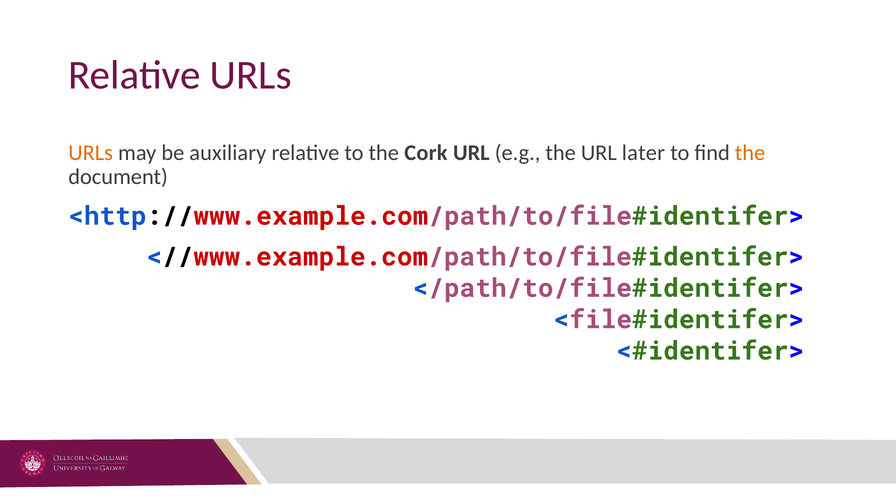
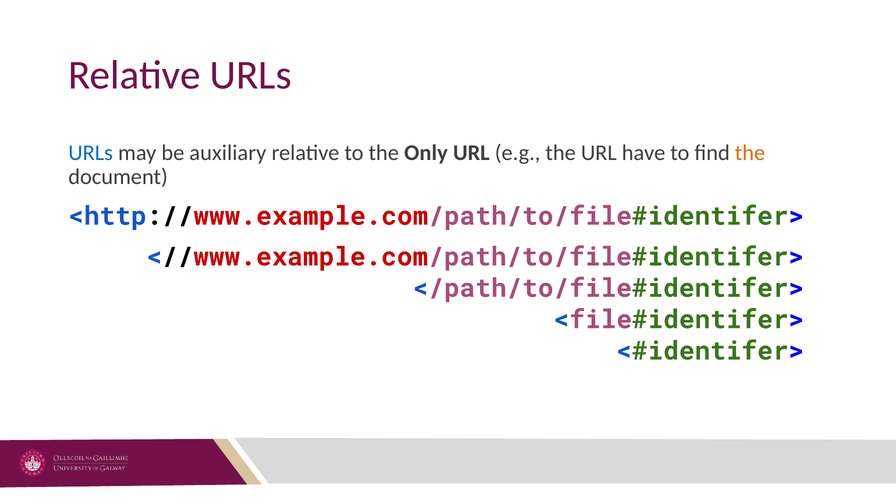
URLs at (91, 153) colour: orange -> blue
Cork: Cork -> Only
later: later -> have
